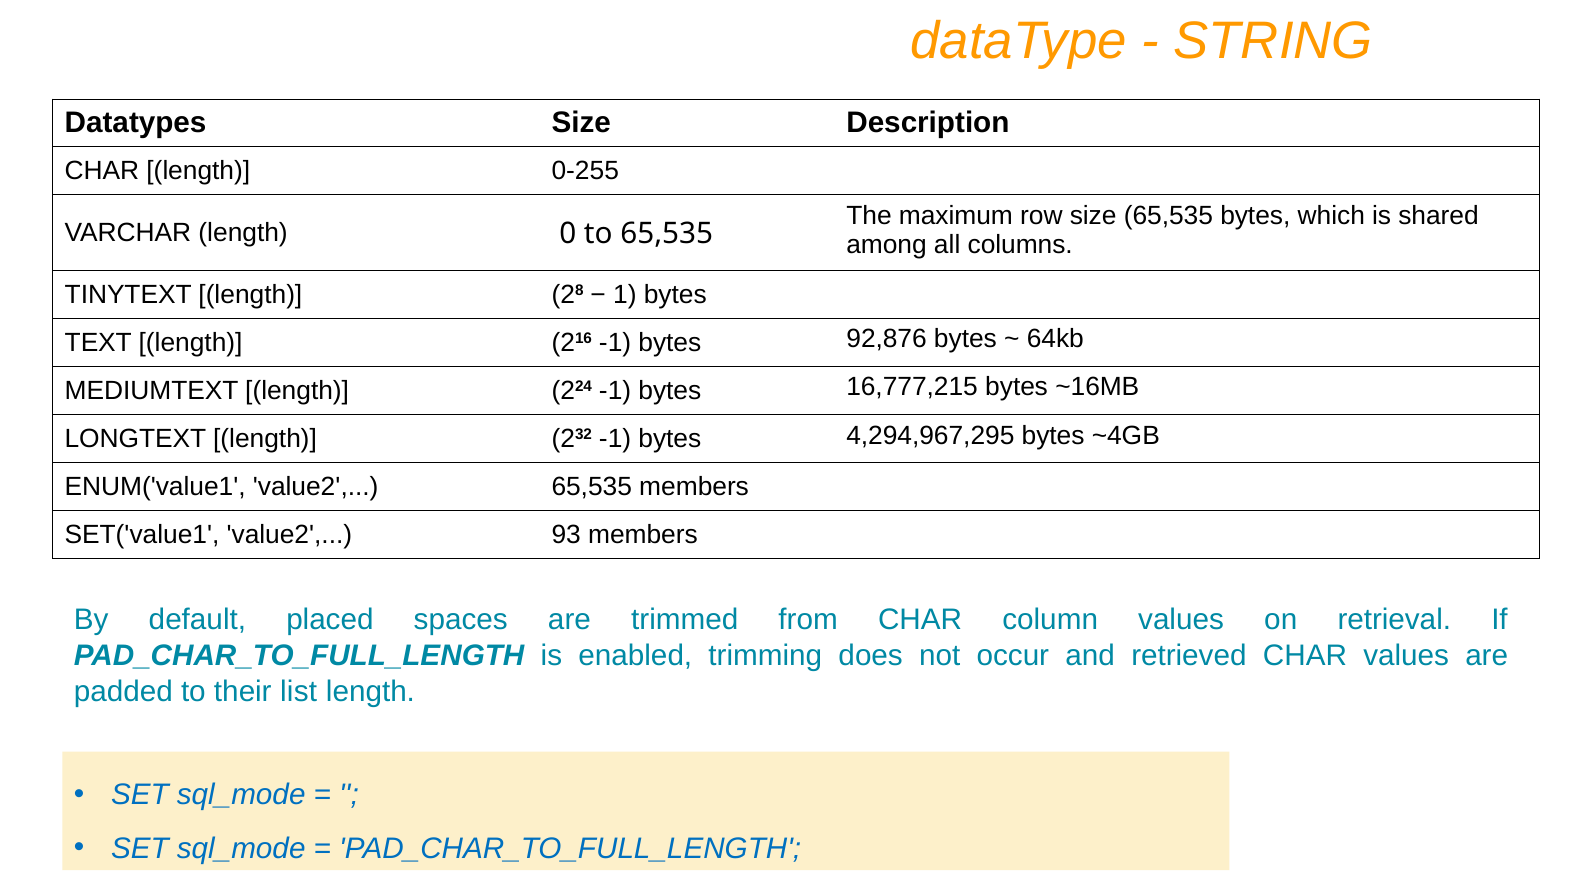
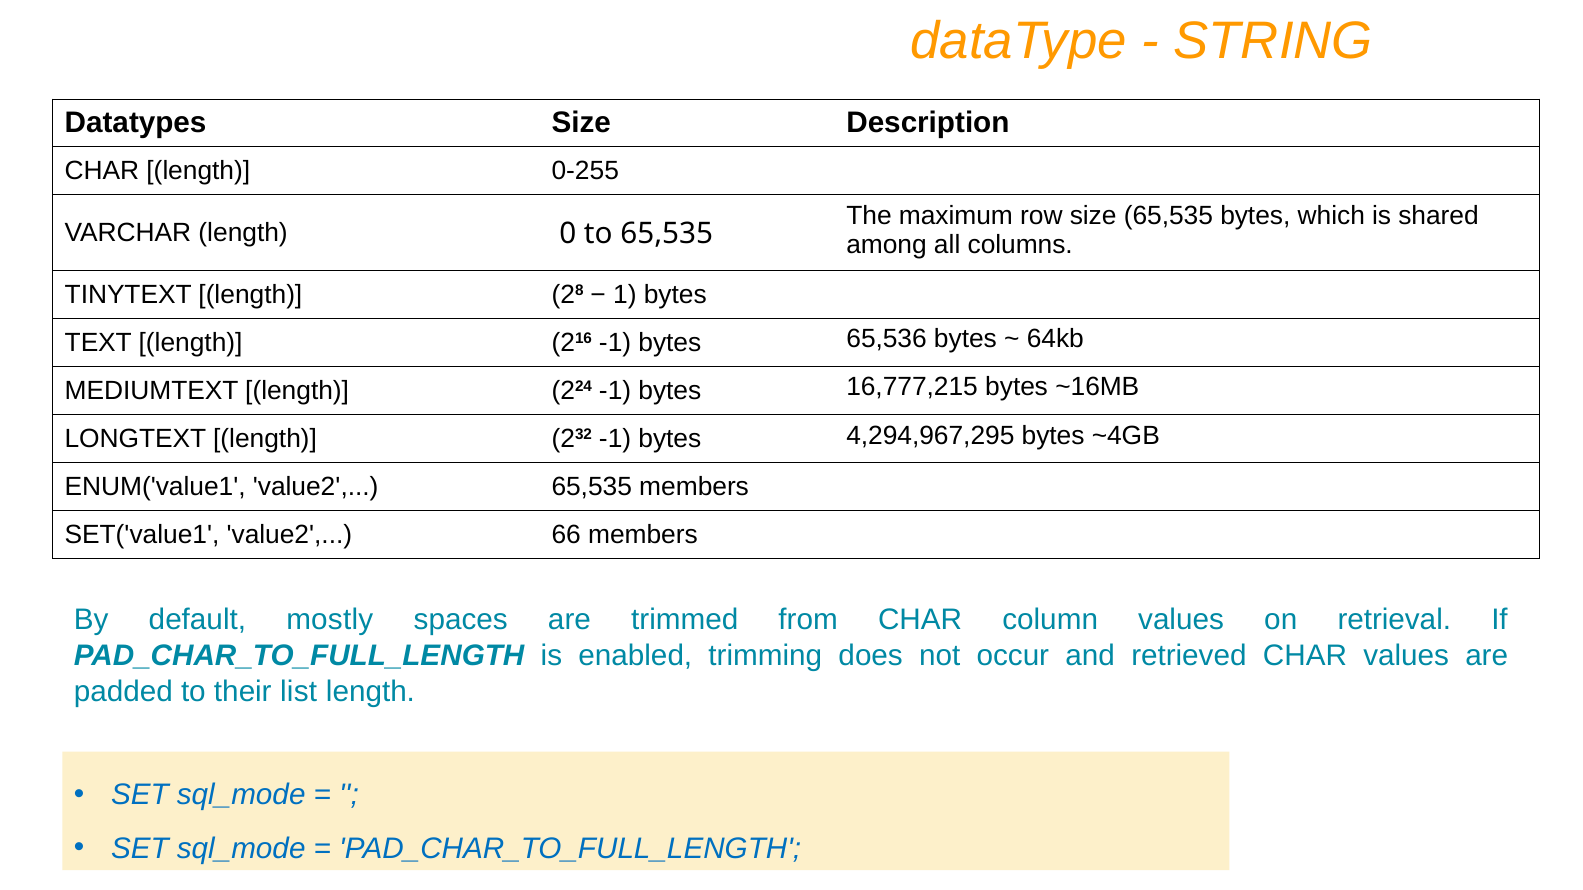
92,876: 92,876 -> 65,536
93: 93 -> 66
placed: placed -> mostly
